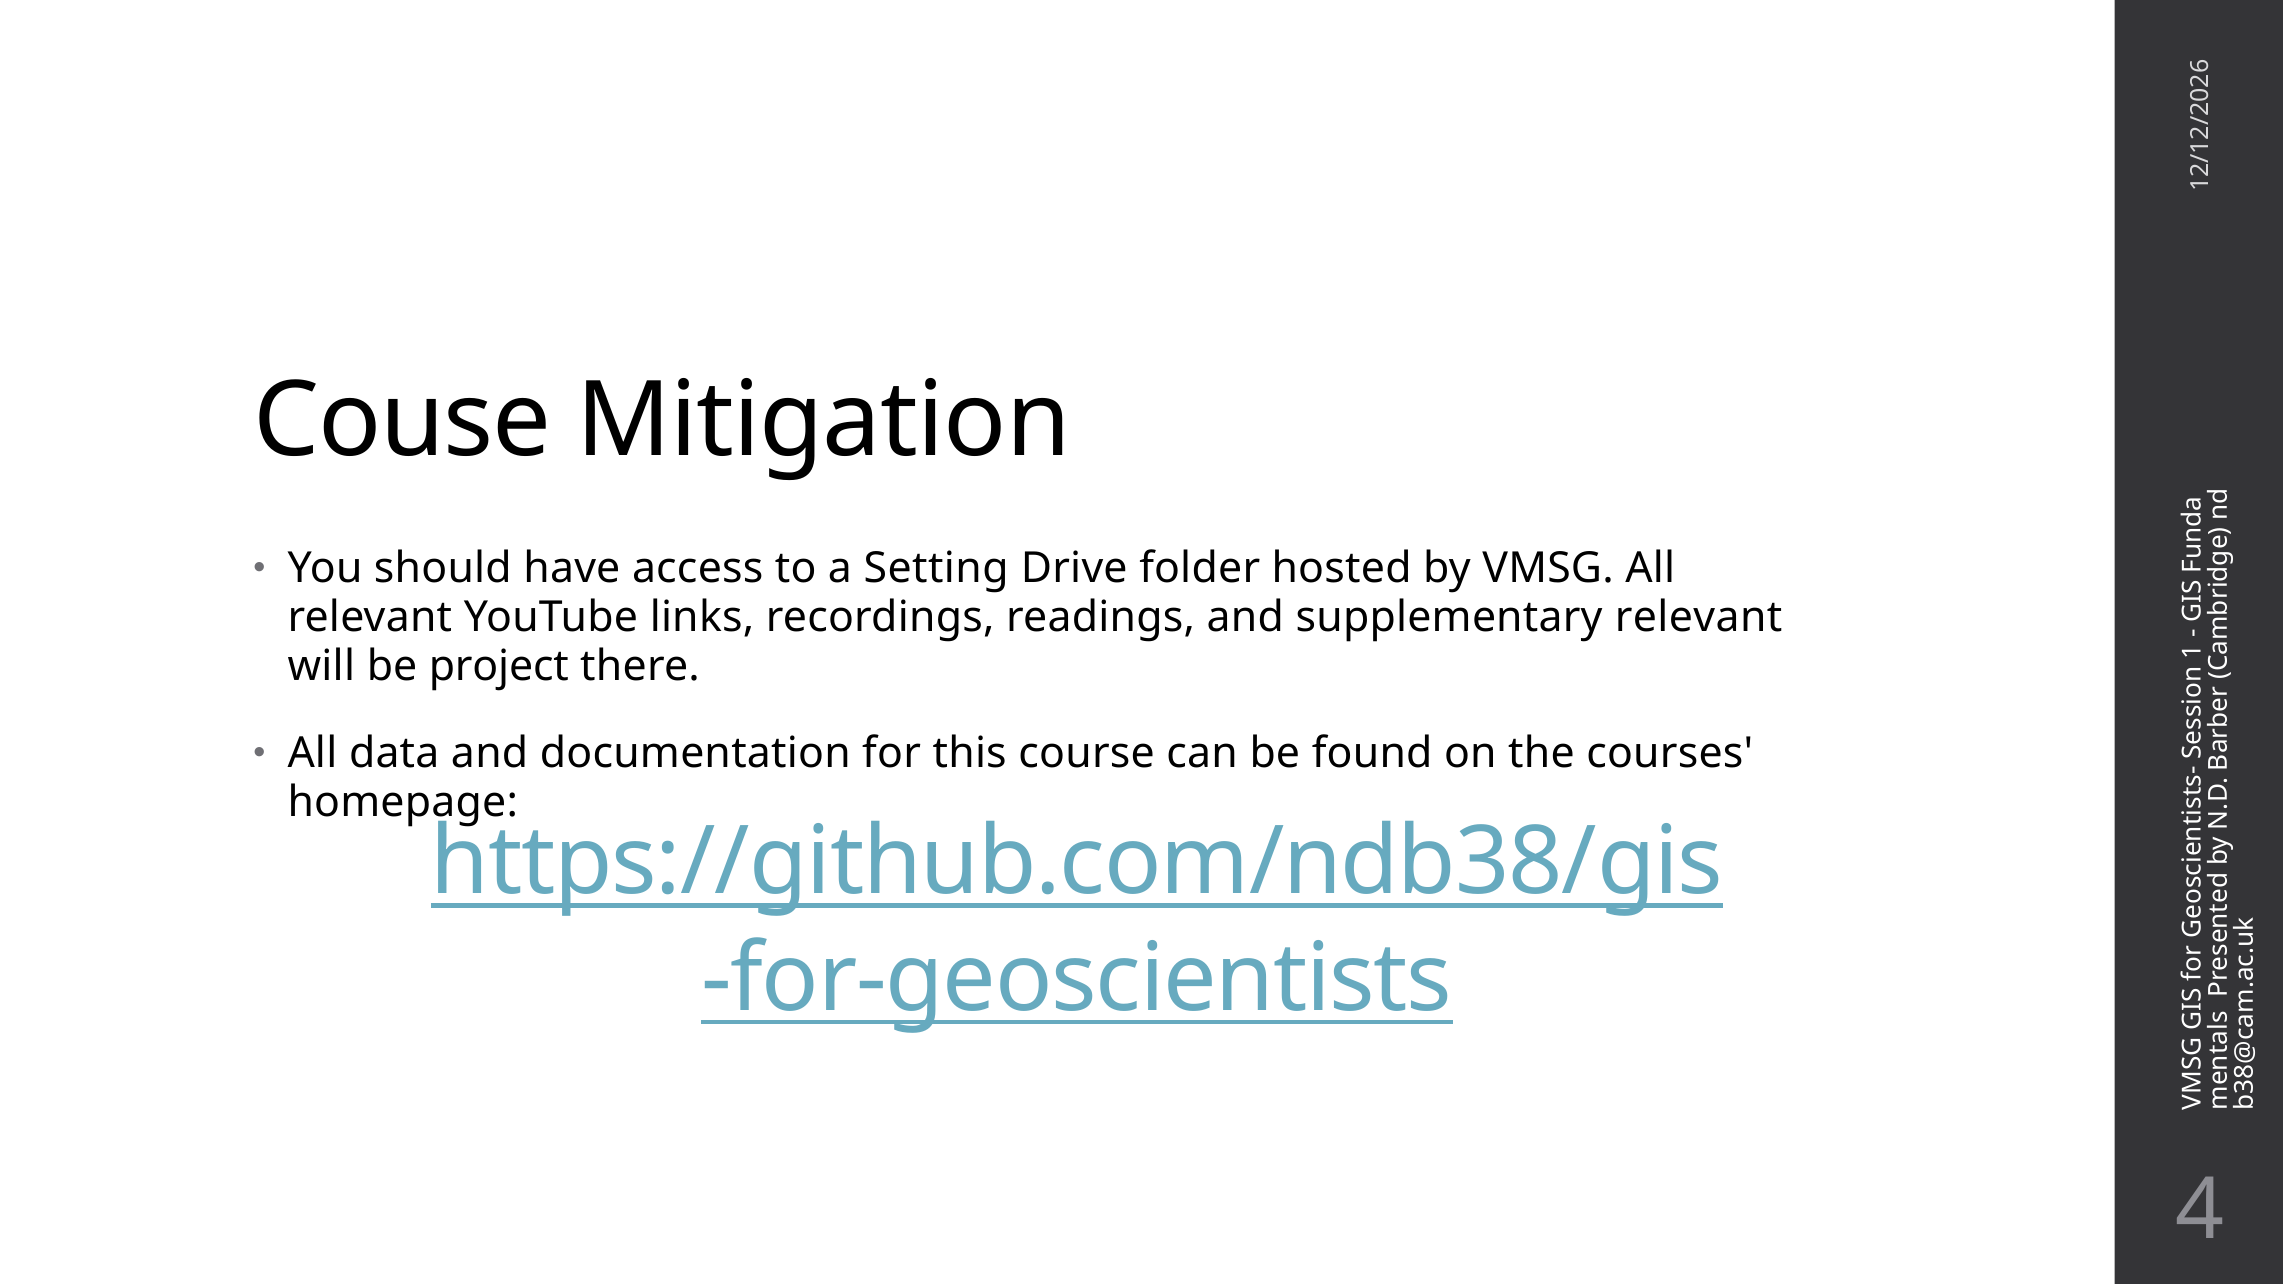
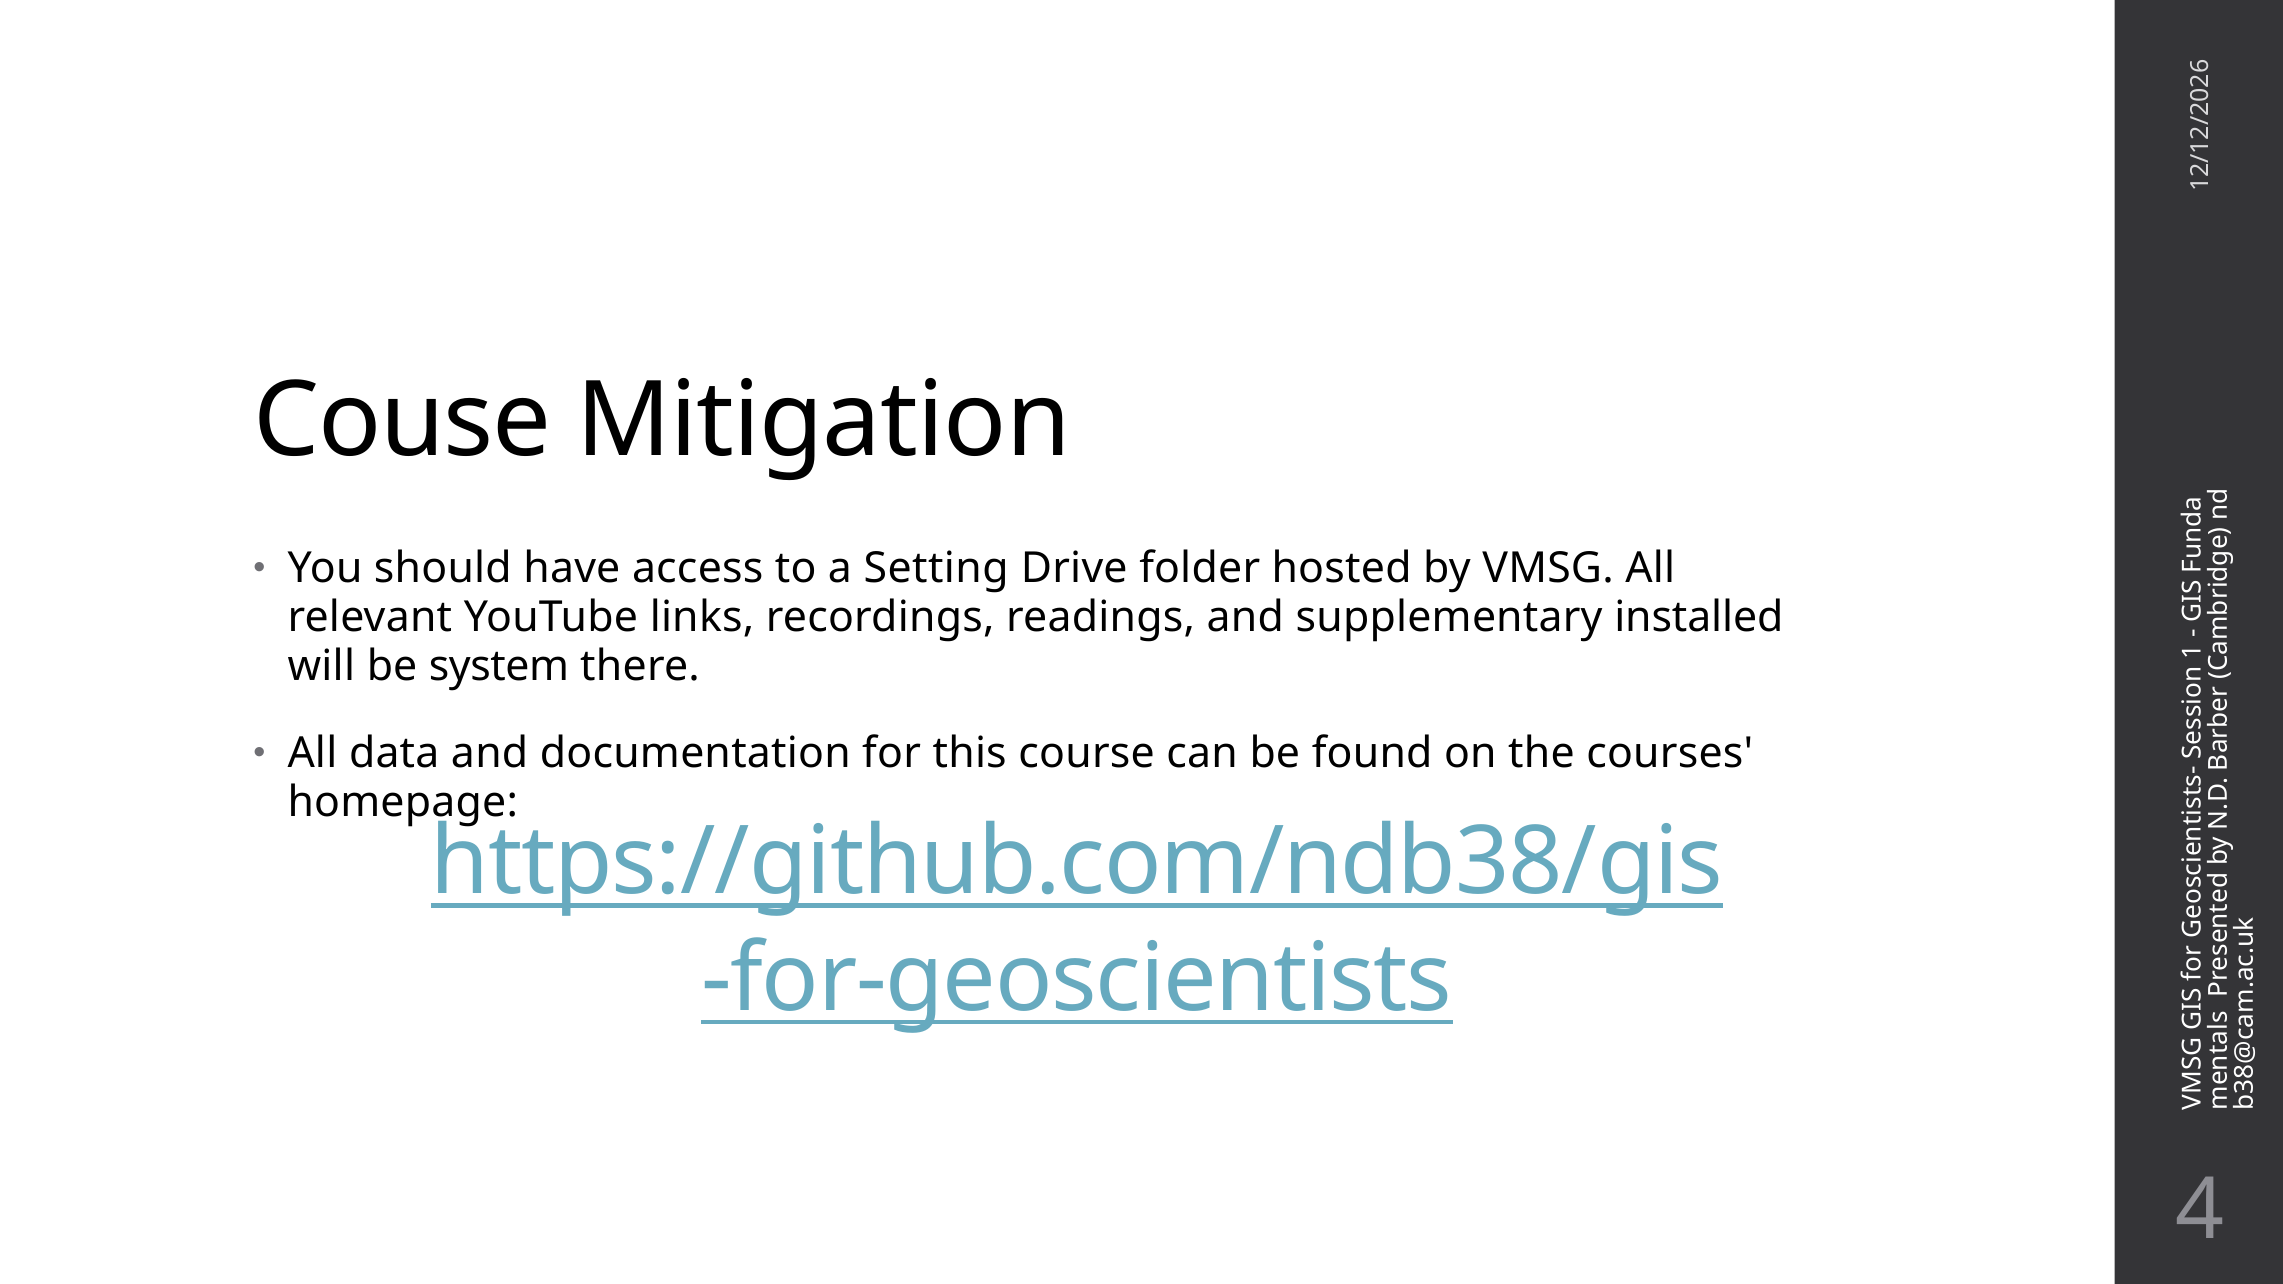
supplementary relevant: relevant -> installed
project: project -> system
